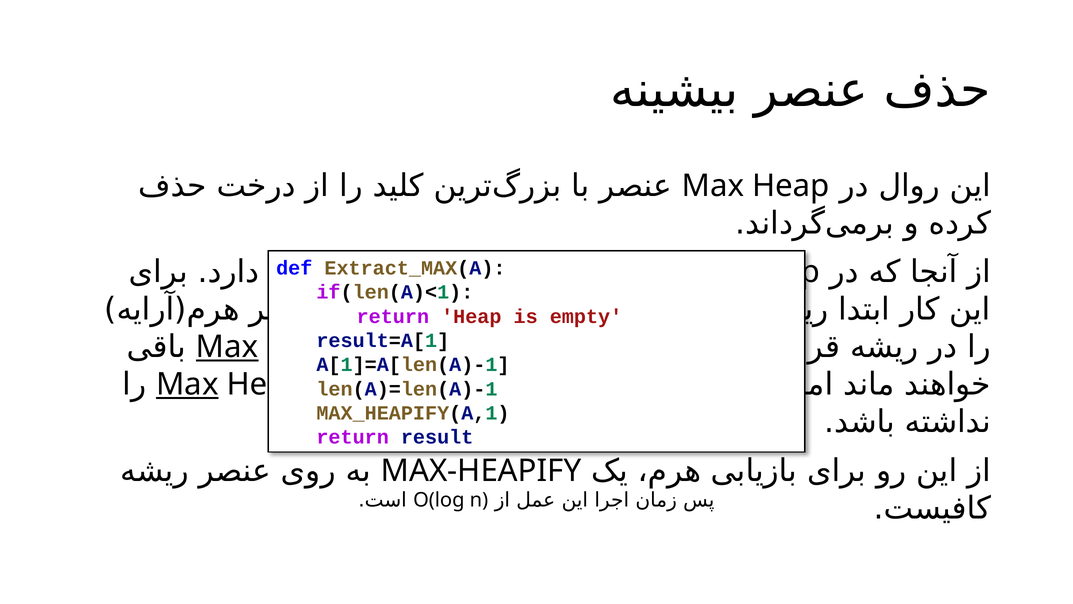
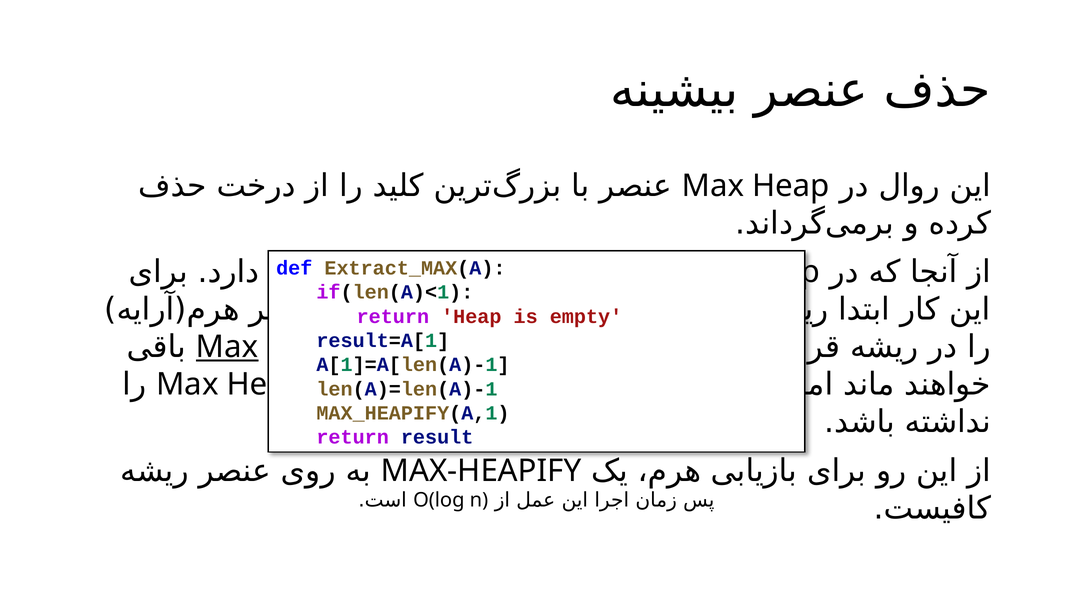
Max at (187, 384) underline: present -> none
